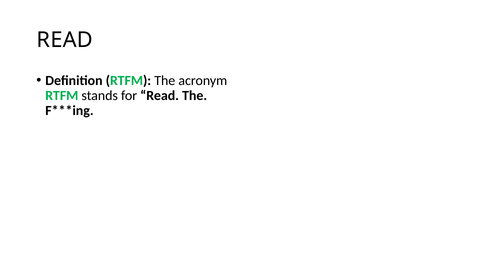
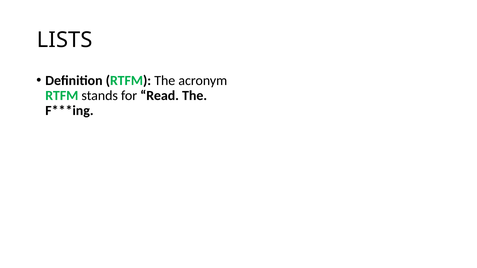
READ at (65, 40): READ -> LISTS
